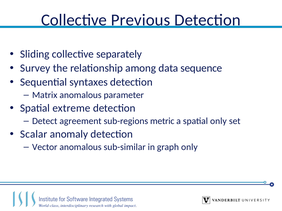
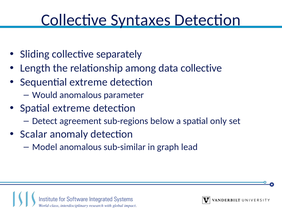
Previous: Previous -> Syntaxes
Survey: Survey -> Length
data sequence: sequence -> collective
Sequential syntaxes: syntaxes -> extreme
Matrix: Matrix -> Would
metric: metric -> below
Vector: Vector -> Model
graph only: only -> lead
